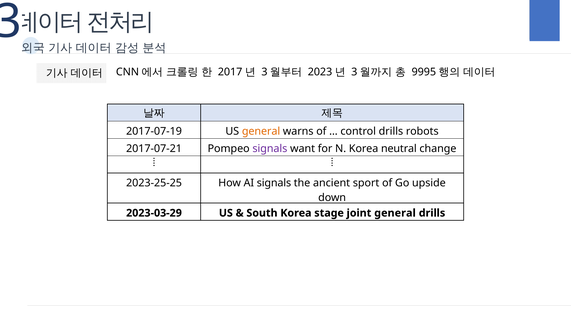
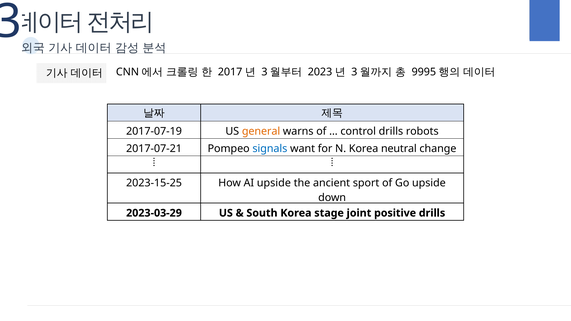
signals at (270, 149) colour: purple -> blue
2023-25-25: 2023-25-25 -> 2023-15-25
AI signals: signals -> upside
joint general: general -> positive
